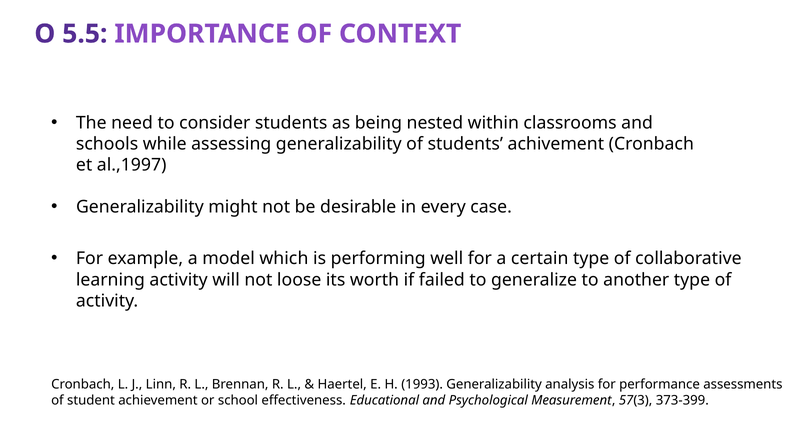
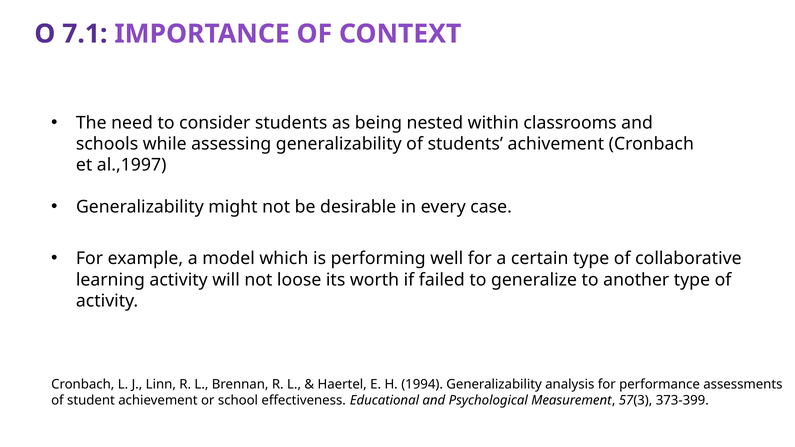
5.5: 5.5 -> 7.1
1993: 1993 -> 1994
